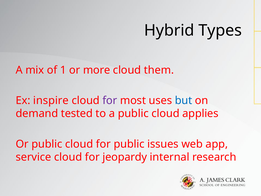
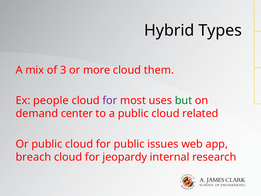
1: 1 -> 3
inspire: inspire -> people
but colour: blue -> green
tested: tested -> center
applies: applies -> related
service: service -> breach
